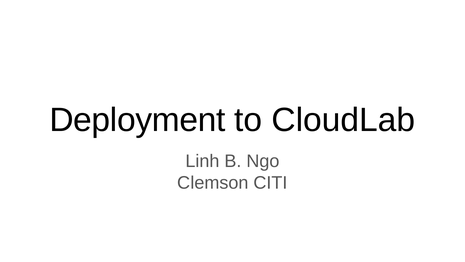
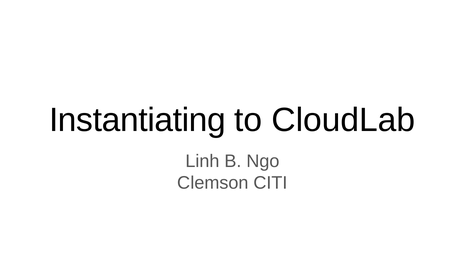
Deployment: Deployment -> Instantiating
